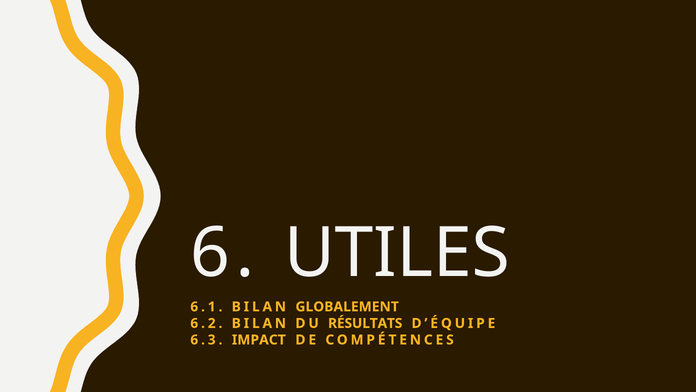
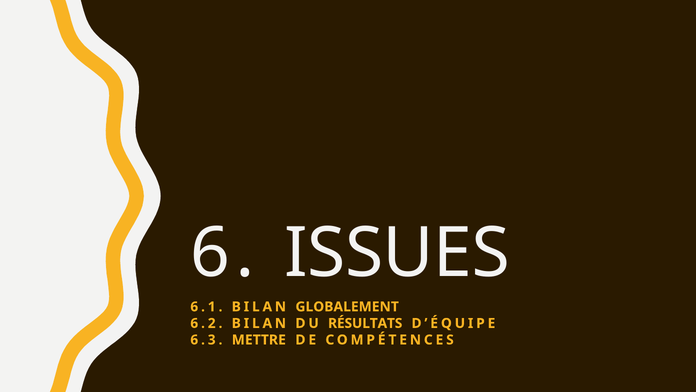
UTILES: UTILES -> ISSUES
IMPACT: IMPACT -> METTRE
